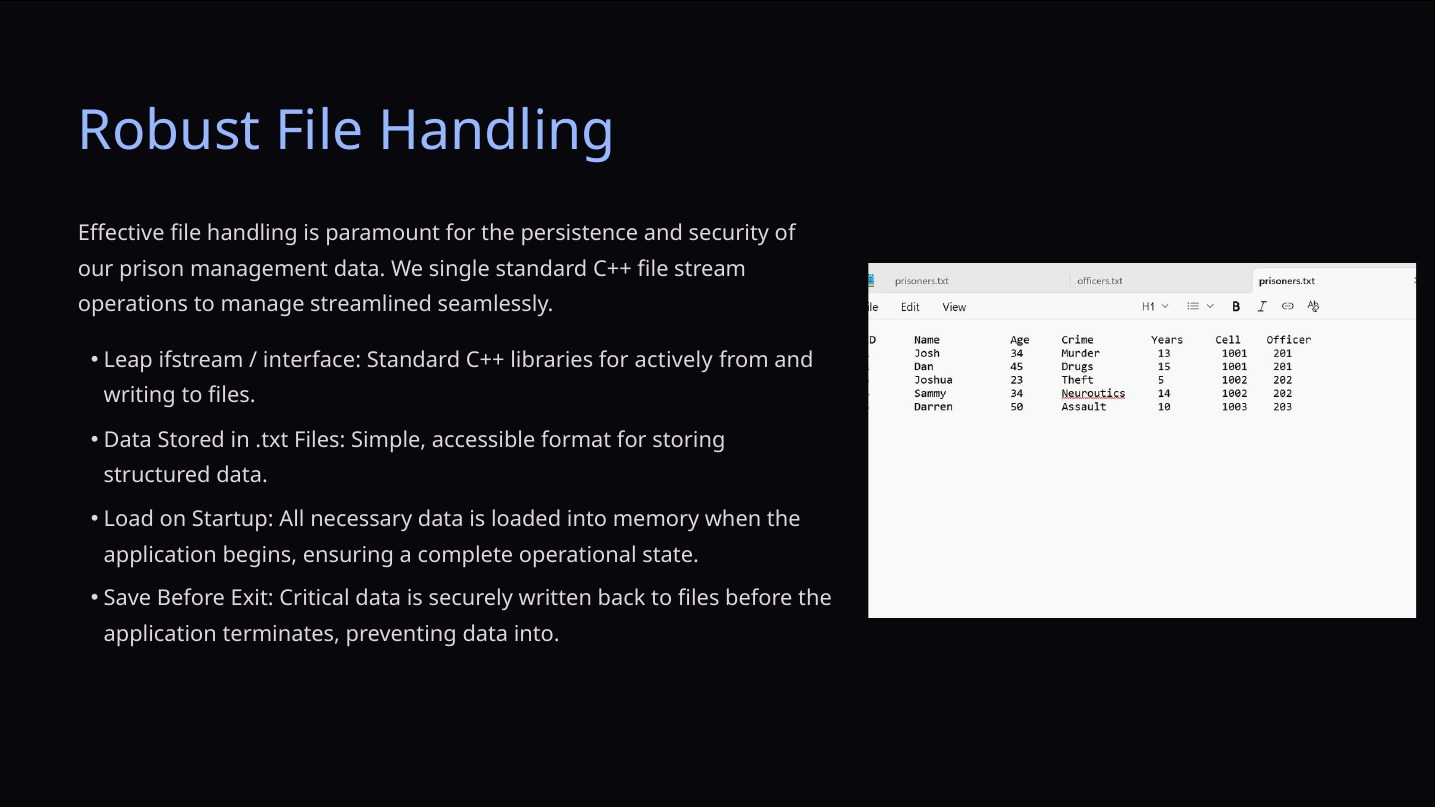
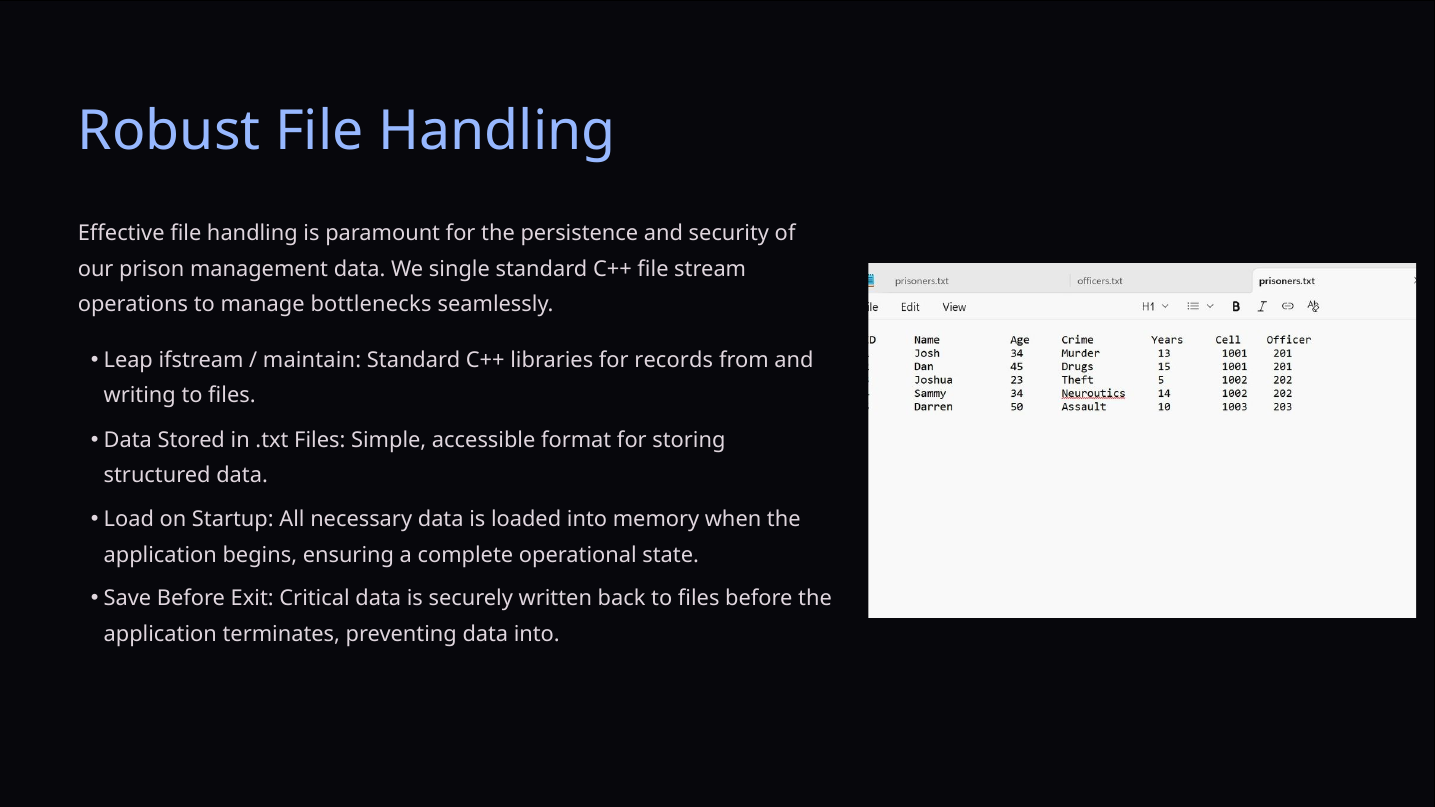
streamlined: streamlined -> bottlenecks
interface: interface -> maintain
actively: actively -> records
